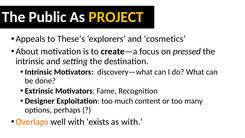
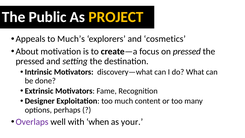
These’s: These’s -> Much’s
intrinsic at (30, 61): intrinsic -> pressed
Overlaps colour: orange -> purple
exists: exists -> when
as with: with -> your
